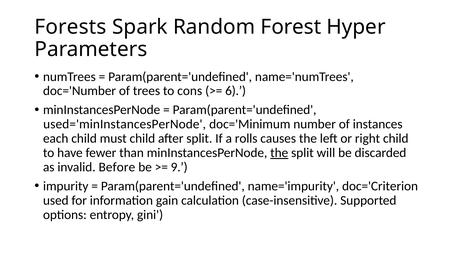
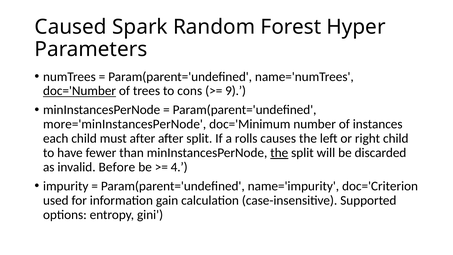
Forests: Forests -> Caused
doc='Number underline: none -> present
6: 6 -> 9
used='minInstancesPerNode: used='minInstancesPerNode -> more='minInstancesPerNode
must child: child -> after
9: 9 -> 4
